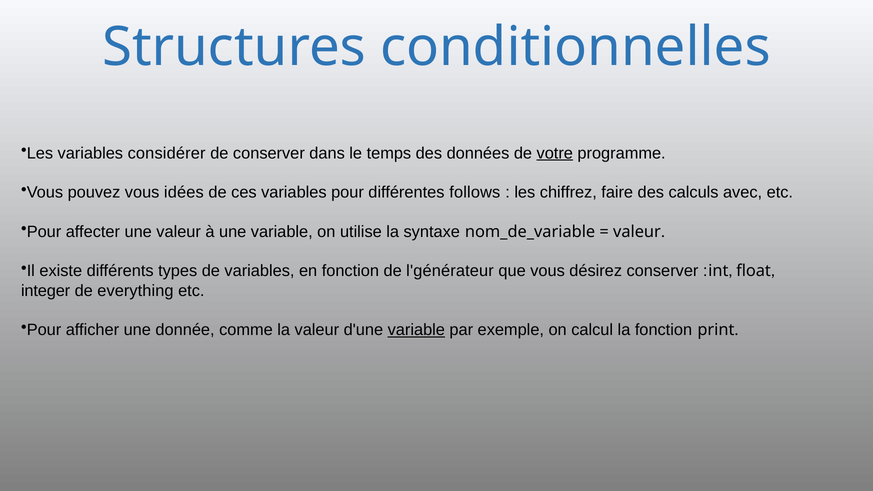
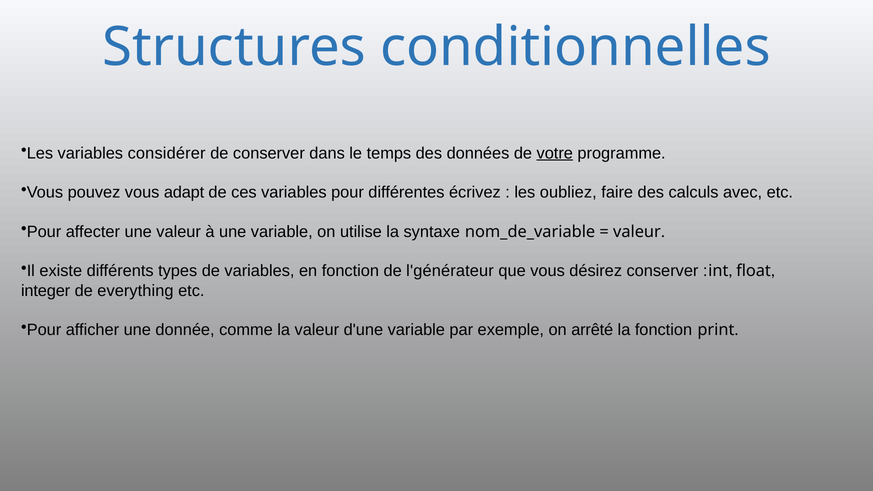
idées: idées -> adapt
follows: follows -> écrivez
chiffrez: chiffrez -> oubliez
variable at (416, 330) underline: present -> none
calcul: calcul -> arrêté
